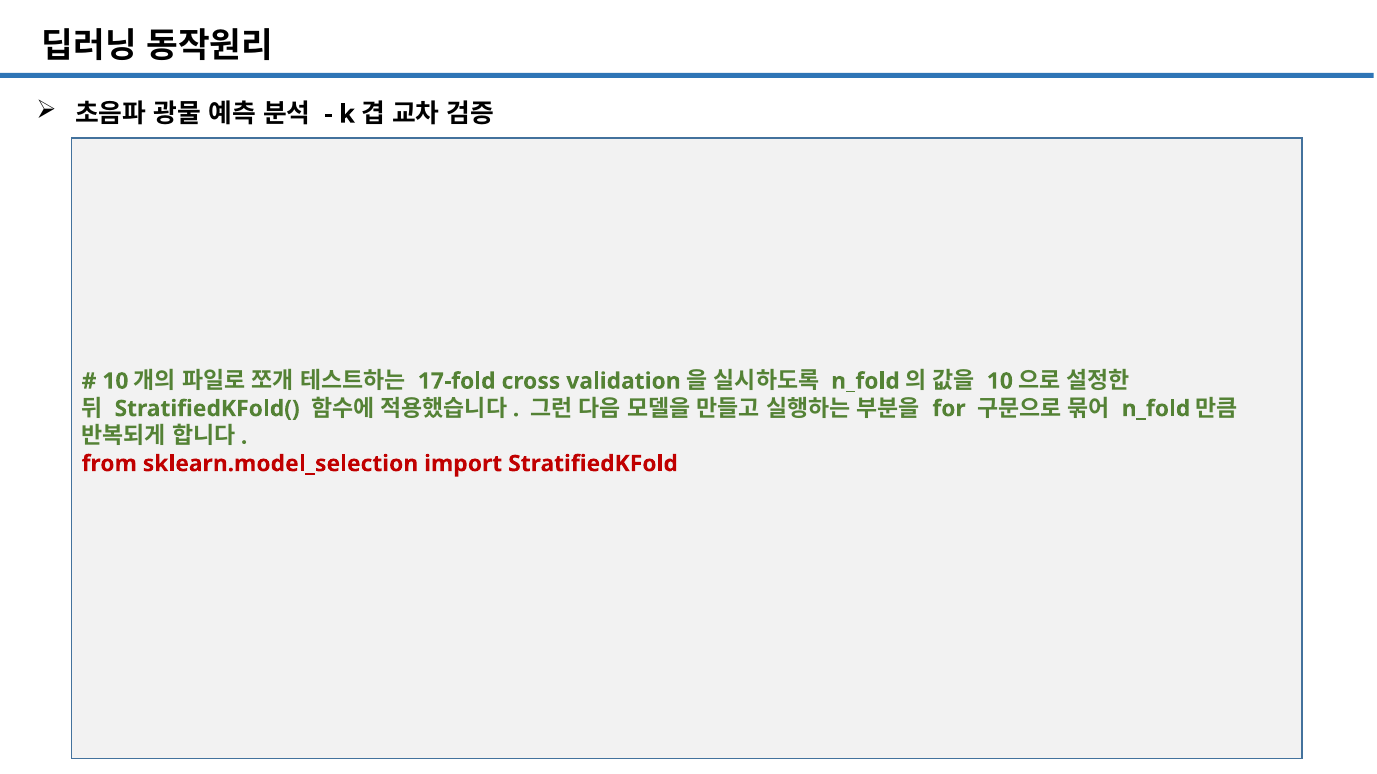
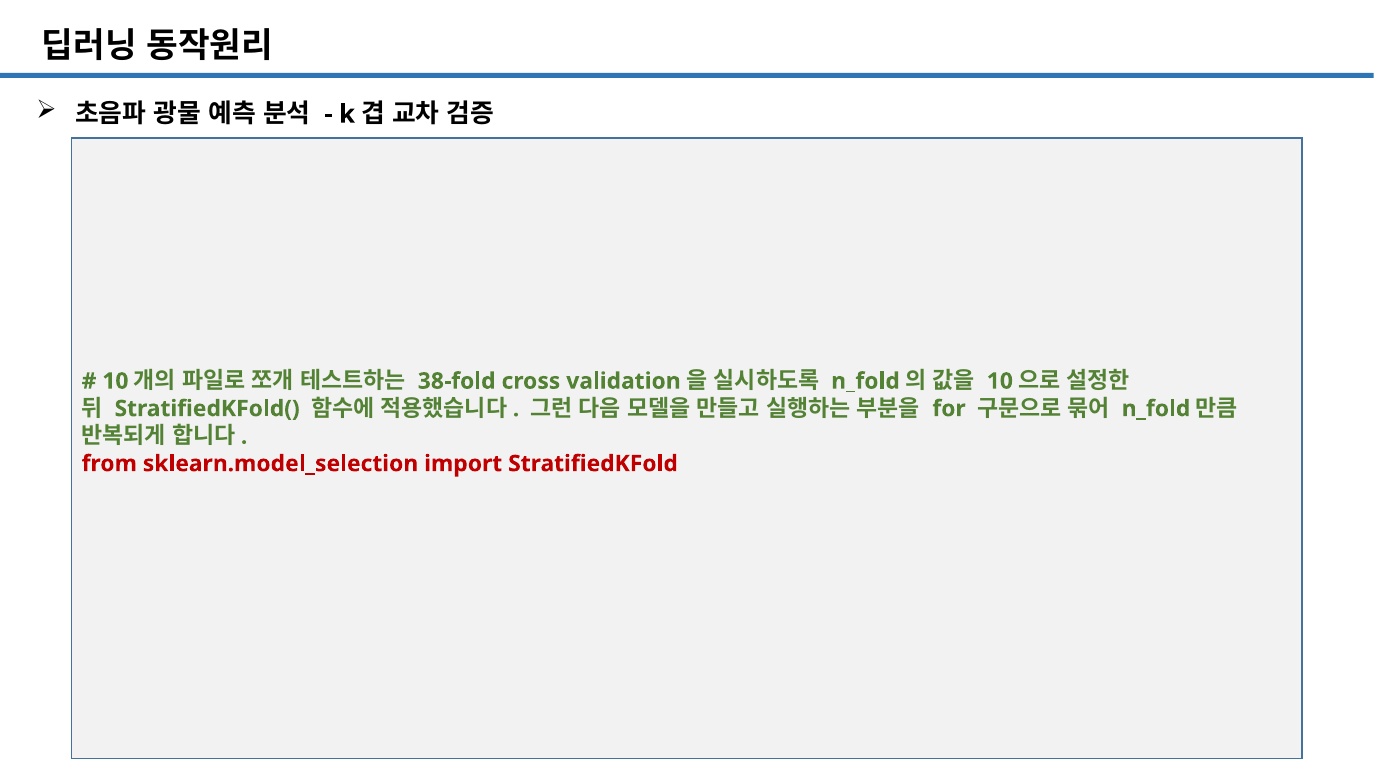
17-fold: 17-fold -> 38-fold
